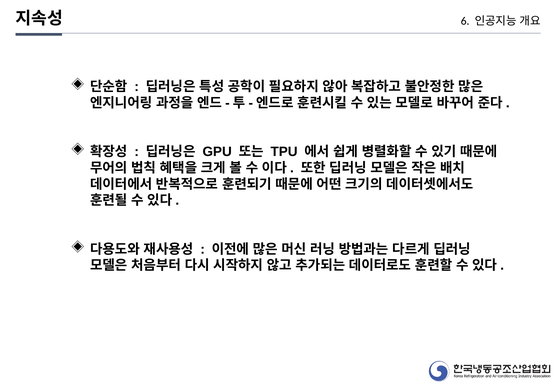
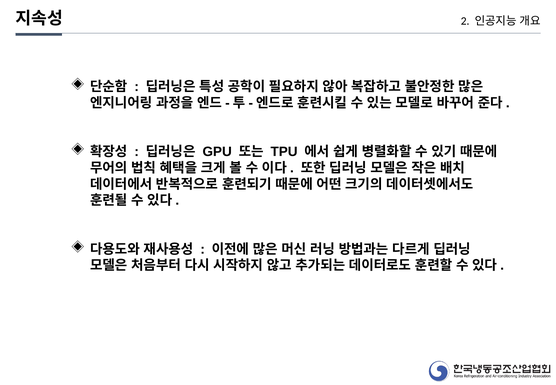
6: 6 -> 2
